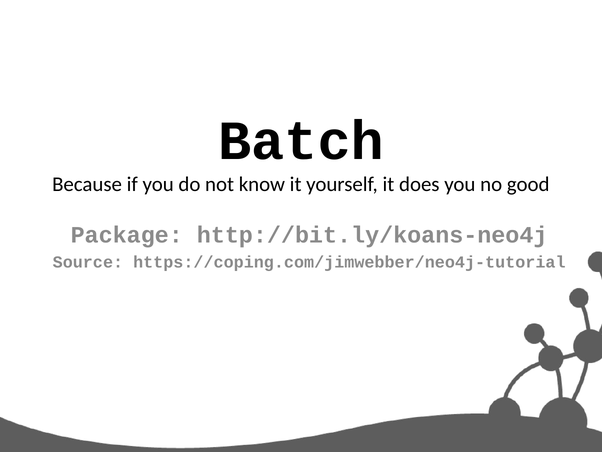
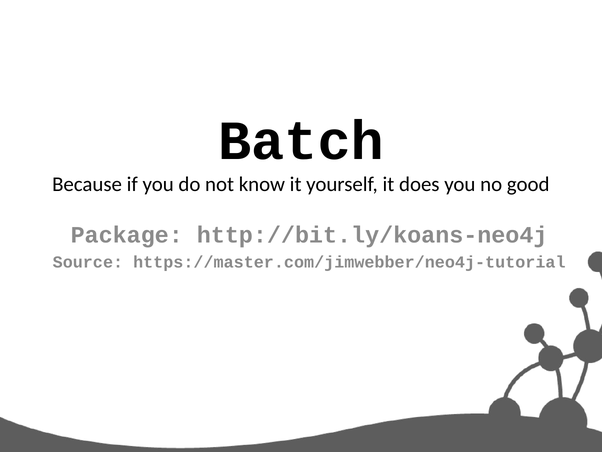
https://coping.com/jimwebber/neo4j-tutorial: https://coping.com/jimwebber/neo4j-tutorial -> https://master.com/jimwebber/neo4j-tutorial
